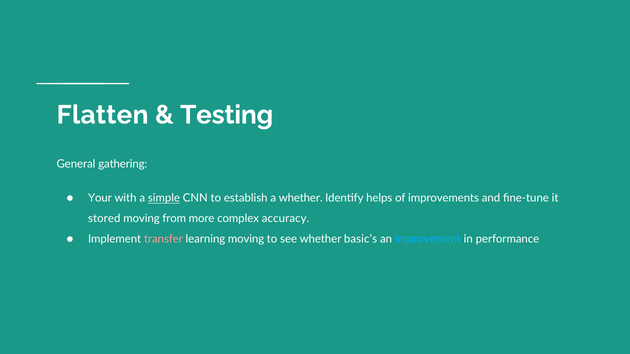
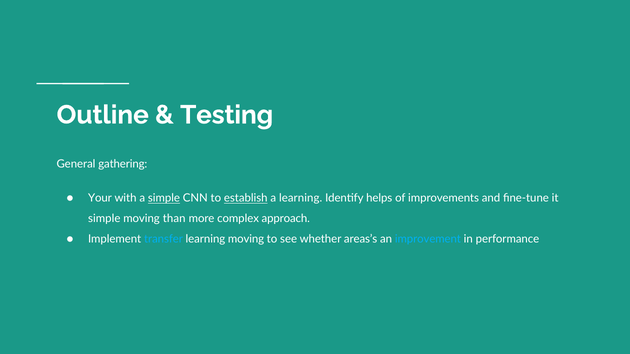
Flatten: Flatten -> Outline
establish underline: none -> present
a whether: whether -> learning
stored at (104, 219): stored -> simple
from: from -> than
accuracy: accuracy -> approach
transfer colour: pink -> light blue
basic’s: basic’s -> areas’s
